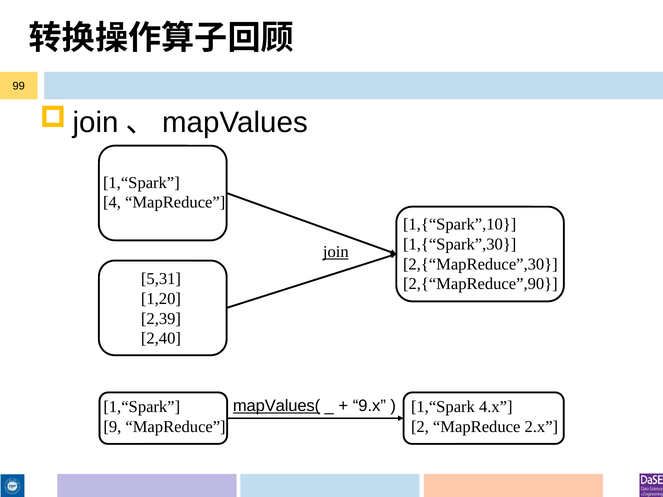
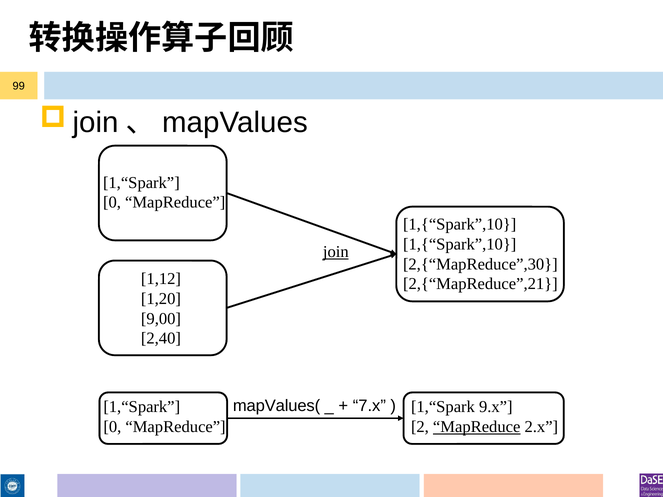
4 at (112, 203): 4 -> 0
1,{“Spark”,30 at (460, 244): 1,{“Spark”,30 -> 1,{“Spark”,10
5,31: 5,31 -> 1,12
2,{“MapReduce”,90: 2,{“MapReduce”,90 -> 2,{“MapReduce”,21
2,39: 2,39 -> 9,00
mapValues( underline: present -> none
9.x: 9.x -> 7.x
4.x: 4.x -> 9.x
9 at (112, 427): 9 -> 0
MapReduce at (477, 427) underline: none -> present
